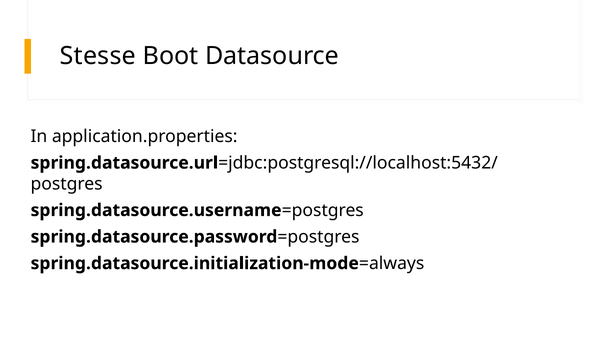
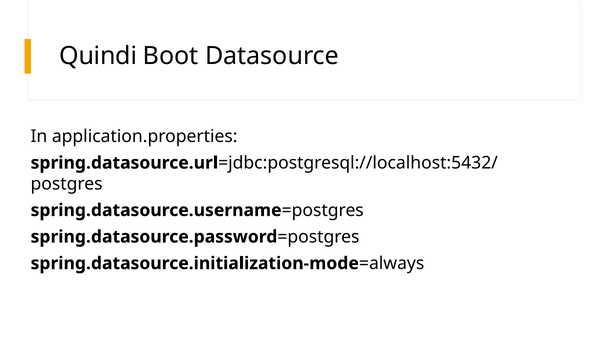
Stesse: Stesse -> Quindi
